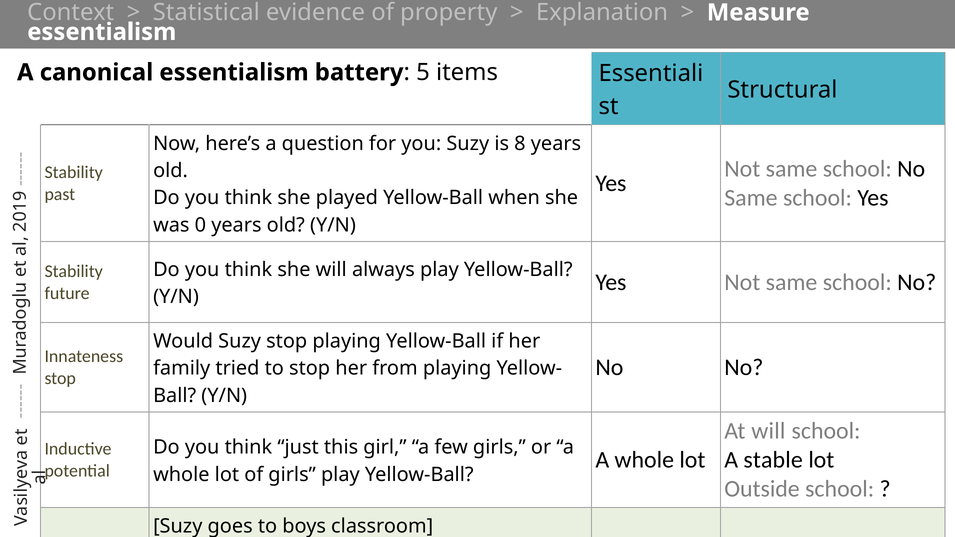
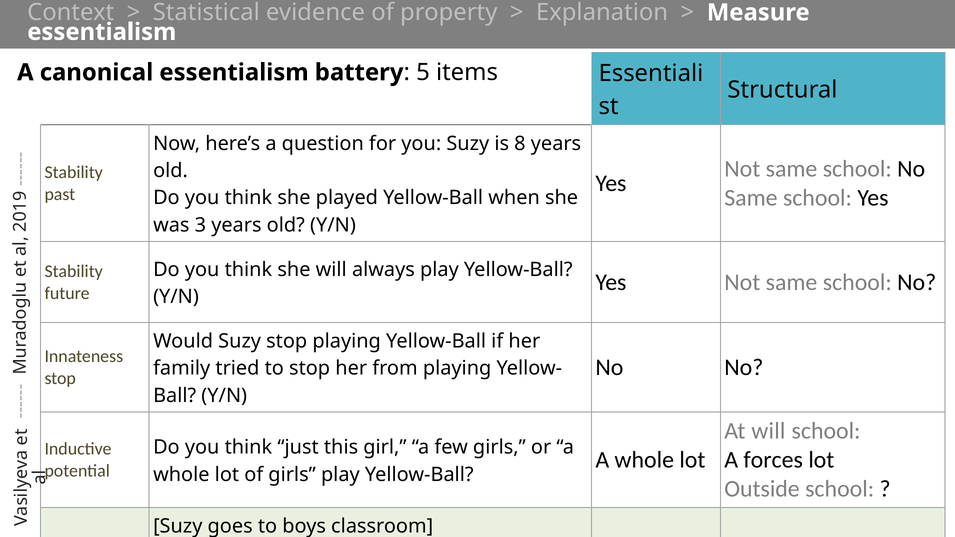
was 0: 0 -> 3
stable: stable -> forces
